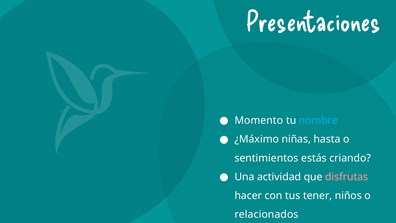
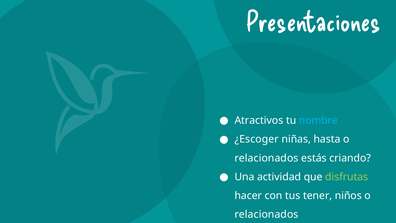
Momento: Momento -> Atractivos
¿Máximo: ¿Máximo -> ¿Escoger
sentimientos at (267, 158): sentimientos -> relacionados
disfrutas colour: pink -> light green
